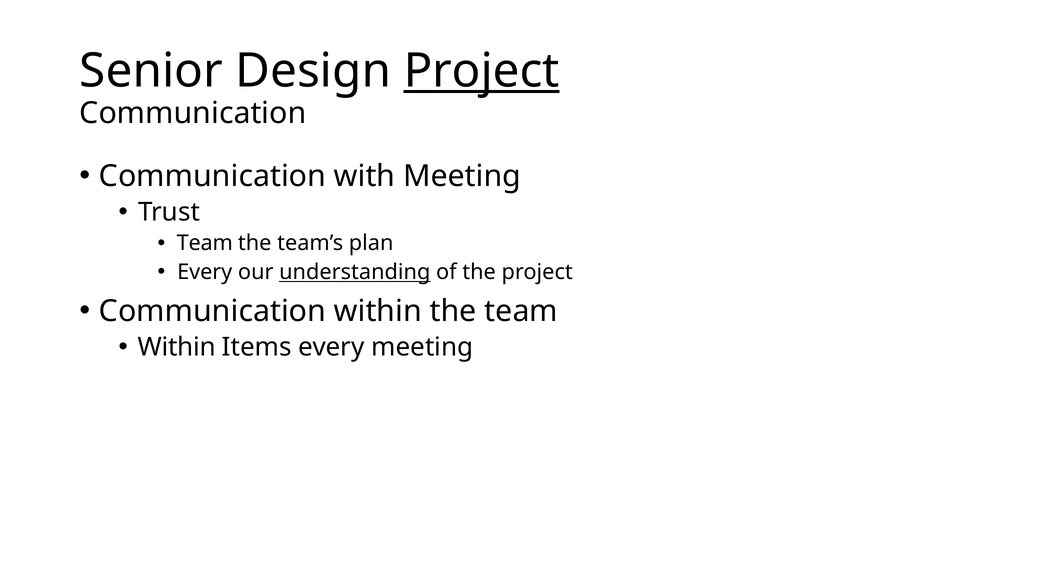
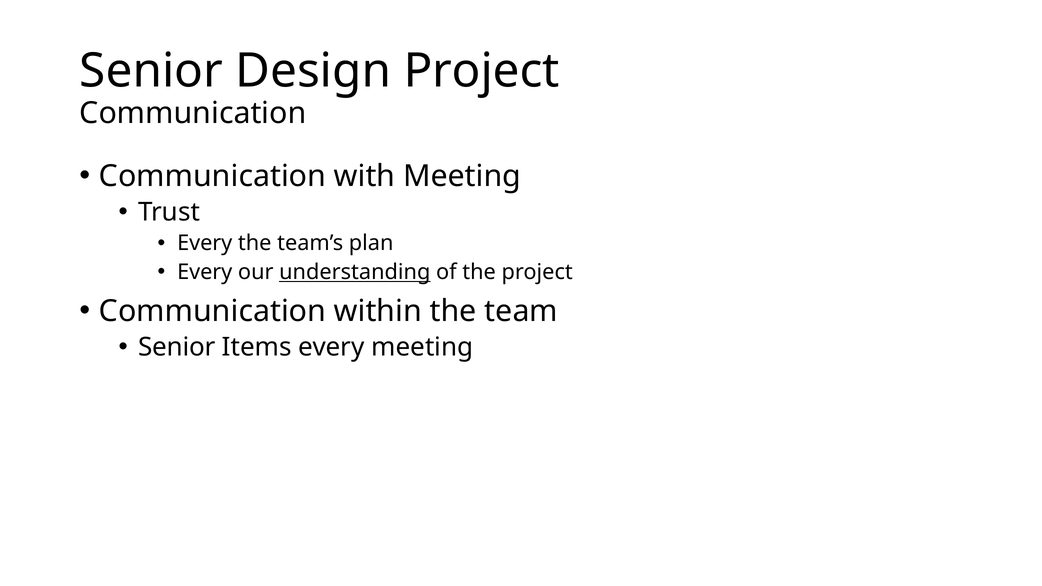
Project at (482, 71) underline: present -> none
Team at (205, 243): Team -> Every
Within at (177, 347): Within -> Senior
